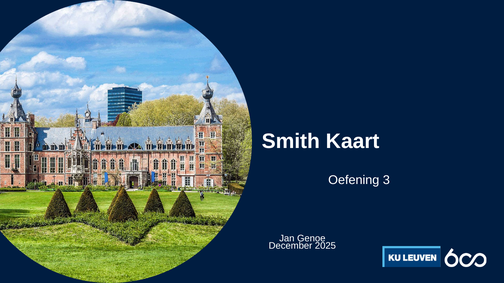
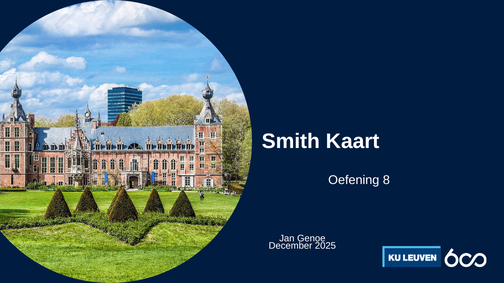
3: 3 -> 8
